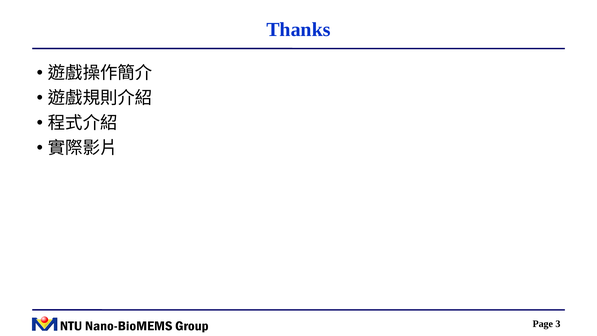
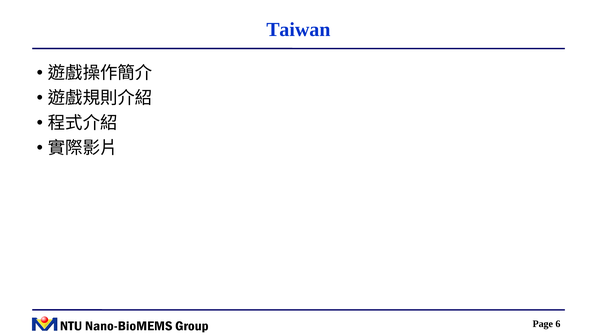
Thanks: Thanks -> Taiwan
3: 3 -> 6
